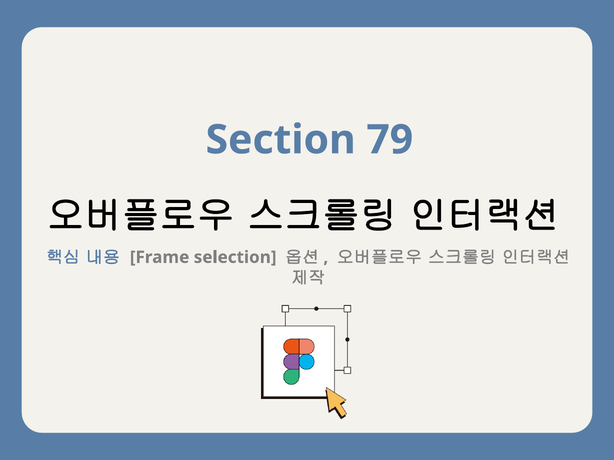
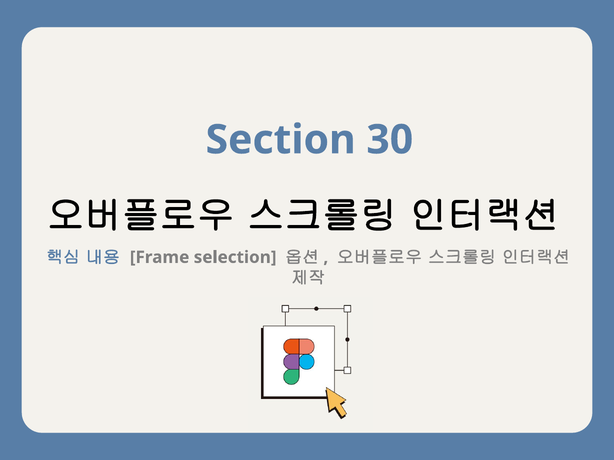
79: 79 -> 30
